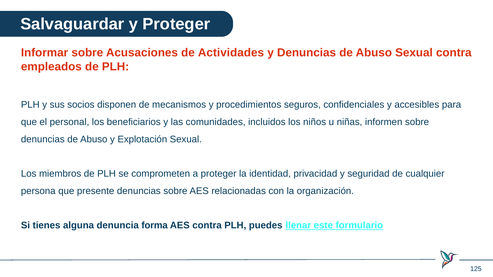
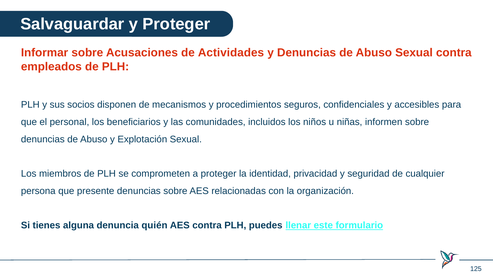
forma: forma -> quién
